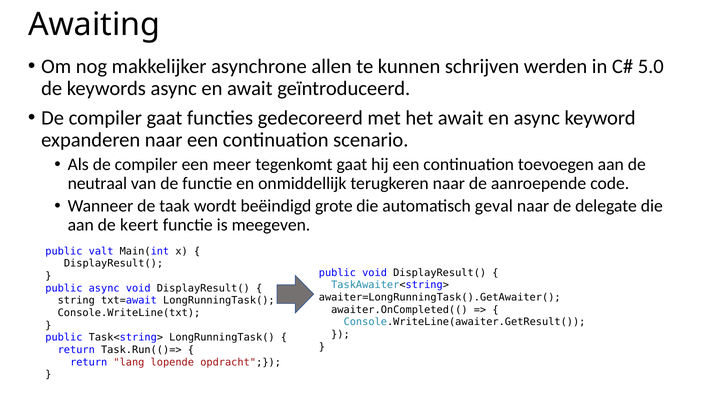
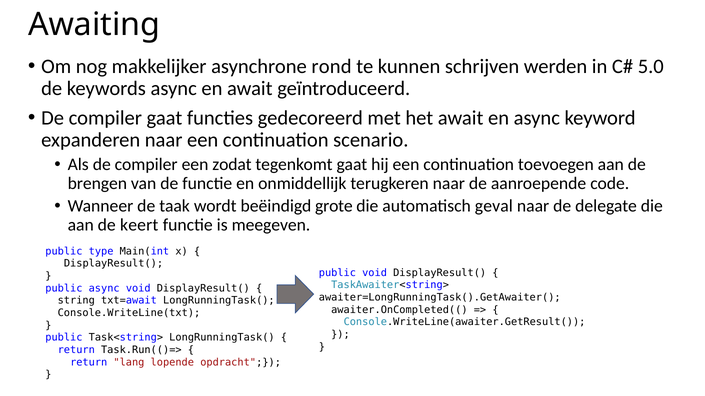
allen: allen -> rond
meer: meer -> zodat
neutraal: neutraal -> brengen
valt: valt -> type
